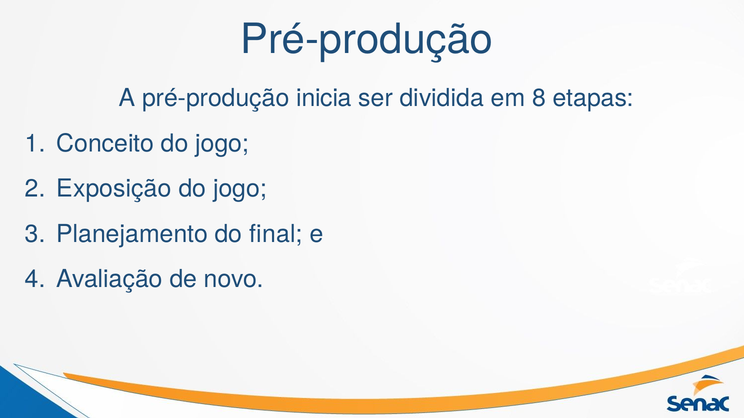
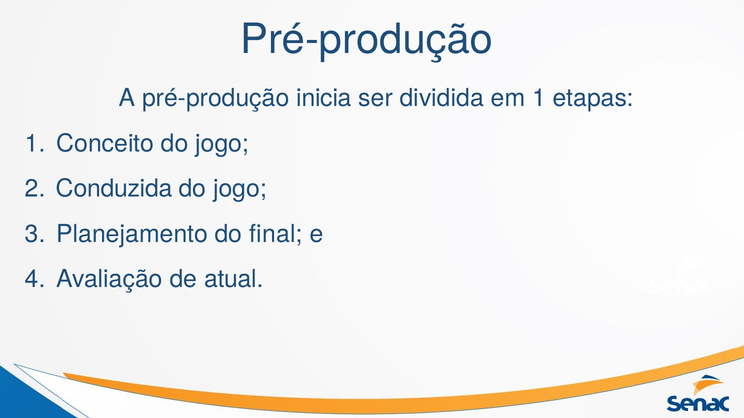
em 8: 8 -> 1
Exposição: Exposição -> Conduzida
novo: novo -> atual
